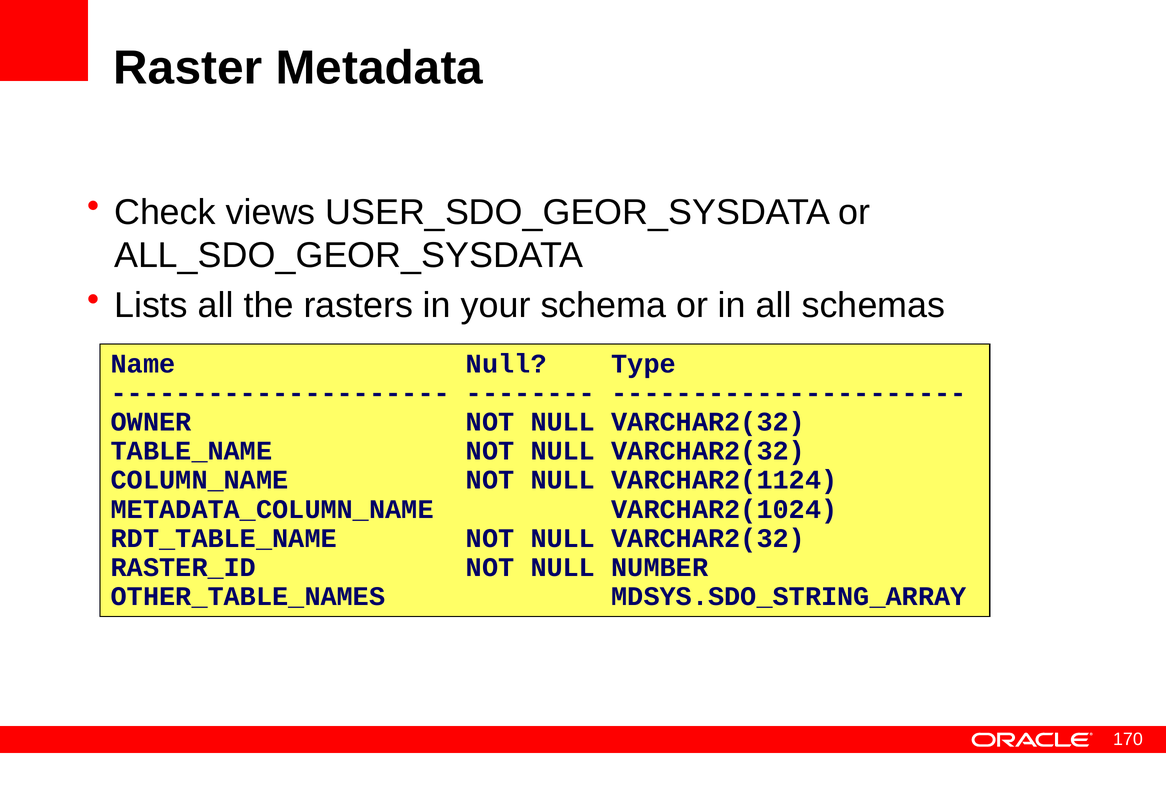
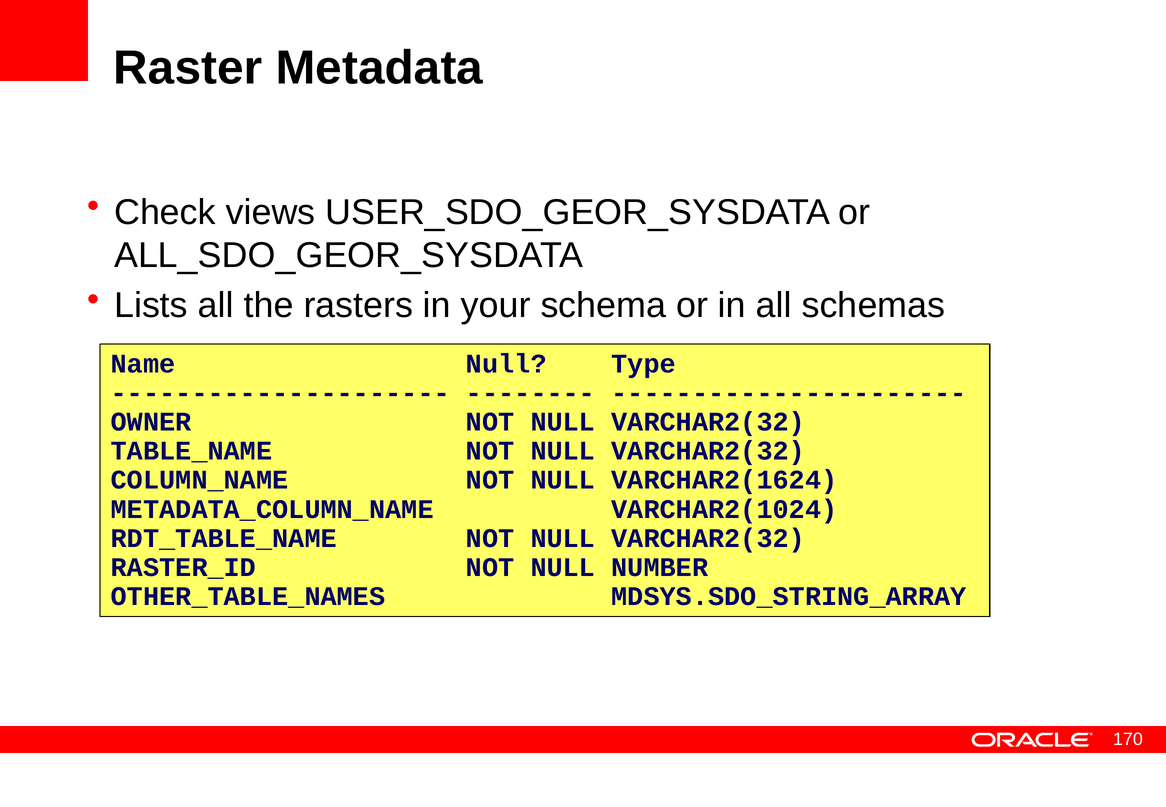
VARCHAR2(1124: VARCHAR2(1124 -> VARCHAR2(1624
